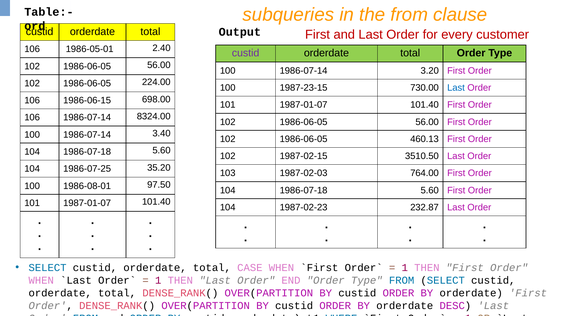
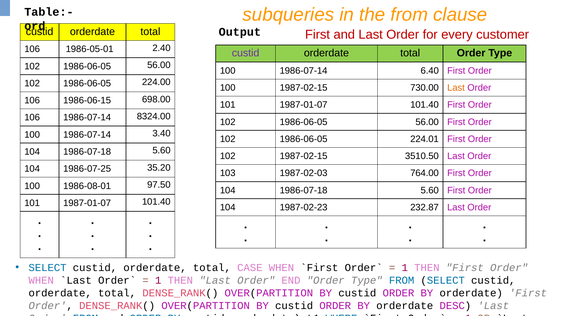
3.20: 3.20 -> 6.40
100 1987-23-15: 1987-23-15 -> 1987-02-15
Last at (456, 88) colour: blue -> orange
460.13: 460.13 -> 224.01
